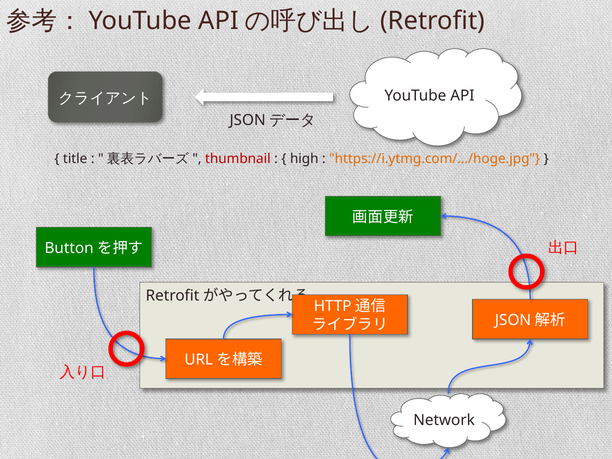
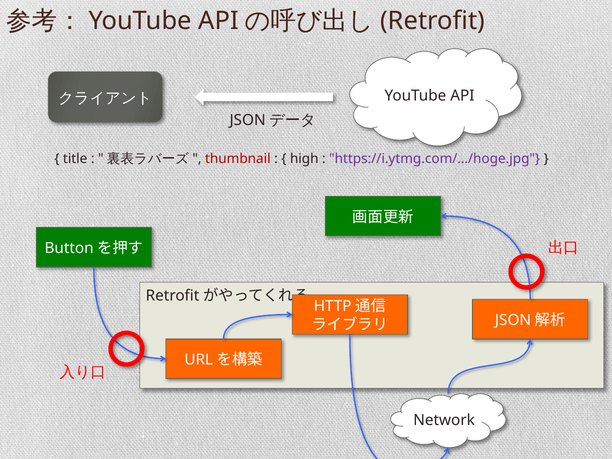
https://i.ytmg.com/…/hoge.jpg colour: orange -> purple
